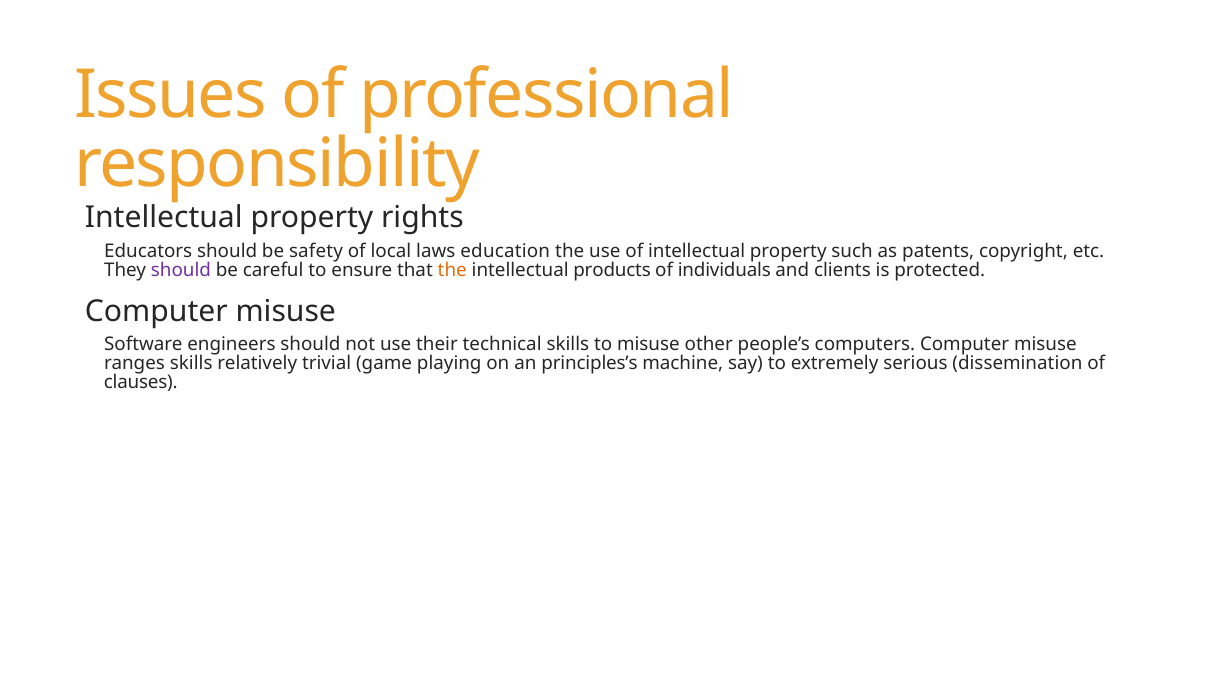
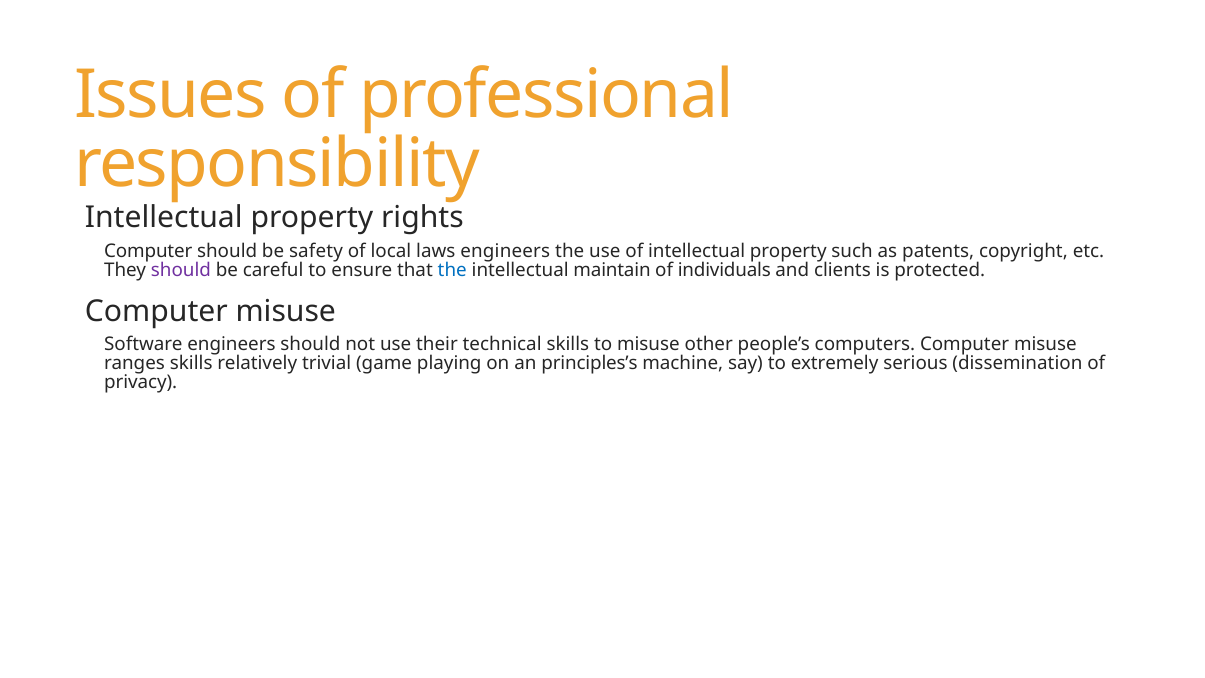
Educators at (148, 251): Educators -> Computer
laws education: education -> engineers
the at (452, 270) colour: orange -> blue
products: products -> maintain
clauses: clauses -> privacy
